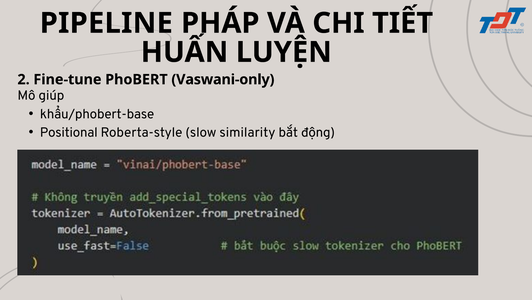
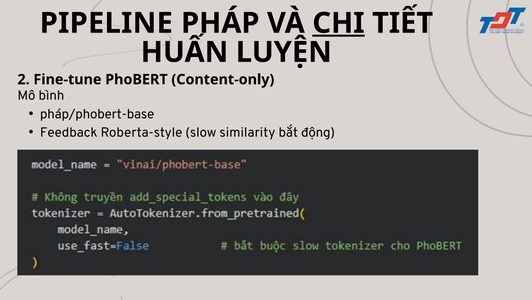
CHI underline: none -> present
Vaswani-only: Vaswani-only -> Content-only
giúp: giúp -> bình
khẩu/phobert-base: khẩu/phobert-base -> pháp/phobert-base
Positional: Positional -> Feedback
